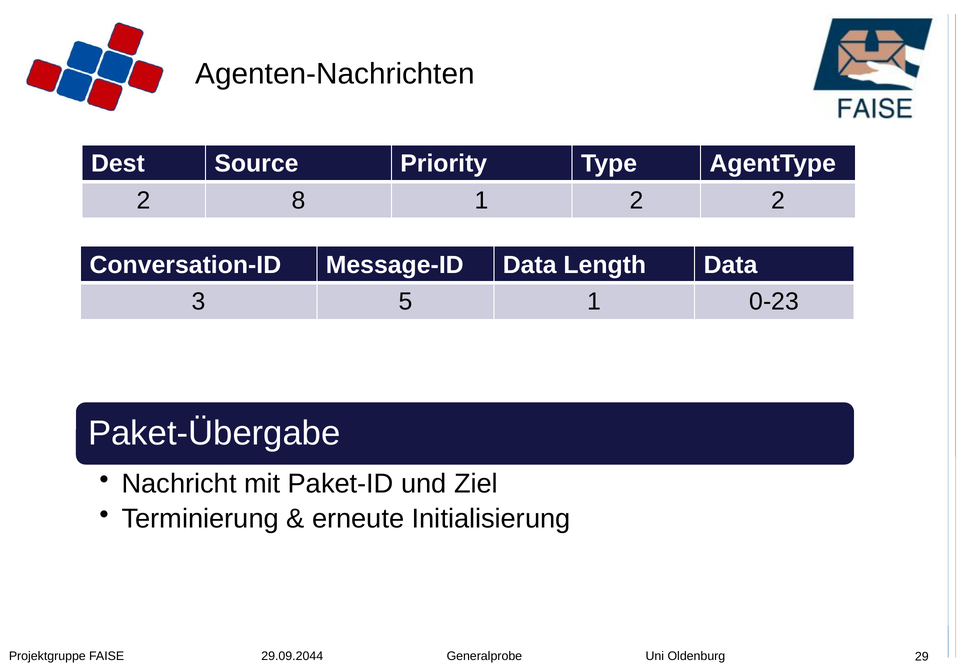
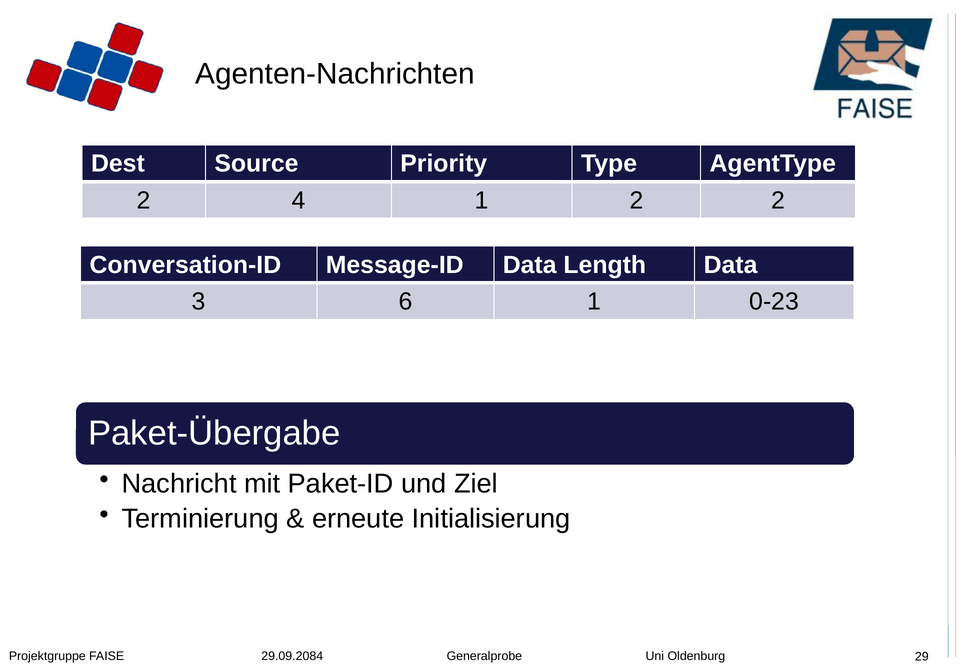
8: 8 -> 4
5: 5 -> 6
29.09.2044: 29.09.2044 -> 29.09.2084
